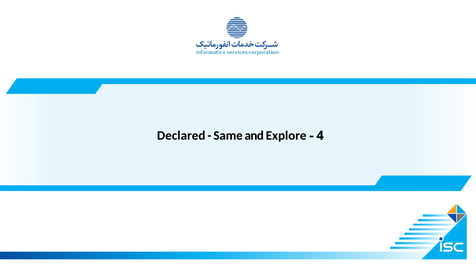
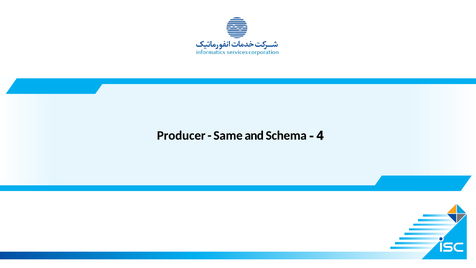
Declared: Declared -> Producer
Explore: Explore -> Schema
